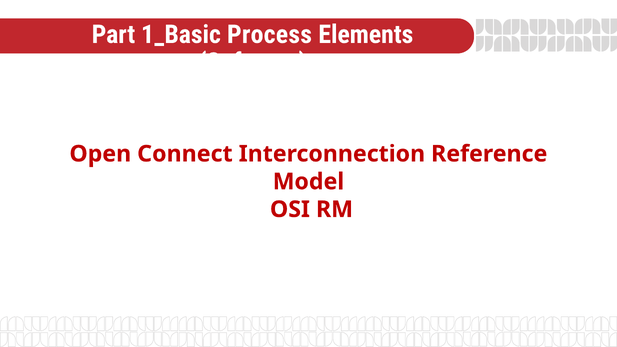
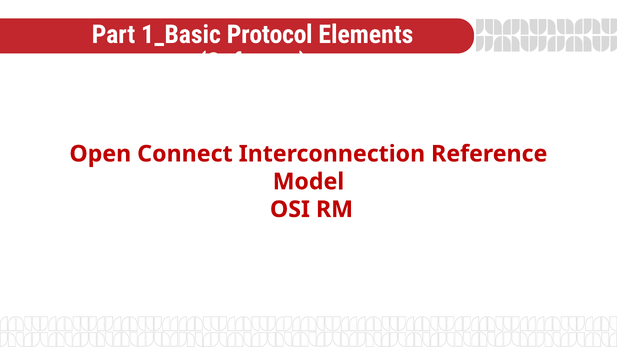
Process: Process -> Protocol
